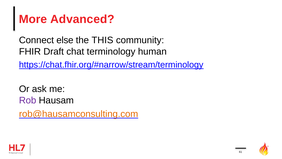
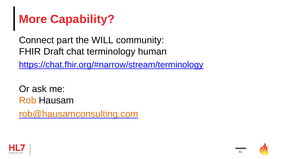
Advanced: Advanced -> Capability
else: else -> part
THIS: THIS -> WILL
Rob colour: purple -> orange
